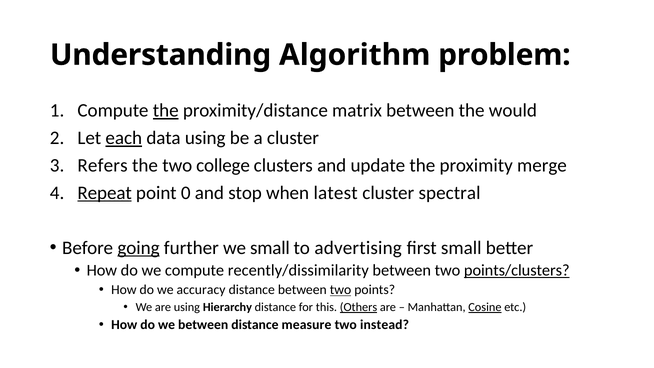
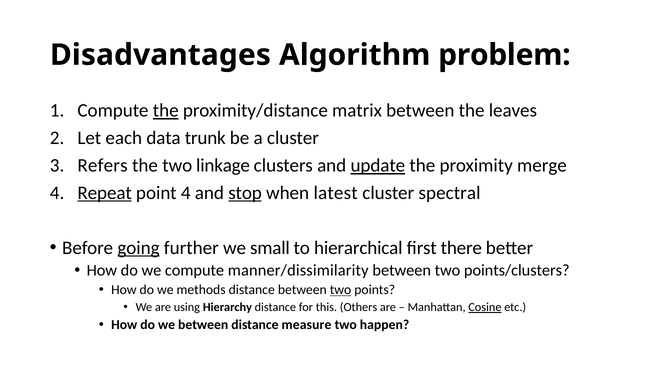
Understanding: Understanding -> Disadvantages
would: would -> leaves
each underline: present -> none
data using: using -> trunk
college: college -> linkage
update underline: none -> present
point 0: 0 -> 4
stop underline: none -> present
advertising: advertising -> hierarchical
first small: small -> there
recently/dissimilarity: recently/dissimilarity -> manner/dissimilarity
points/clusters underline: present -> none
accuracy: accuracy -> methods
Others underline: present -> none
instead: instead -> happen
